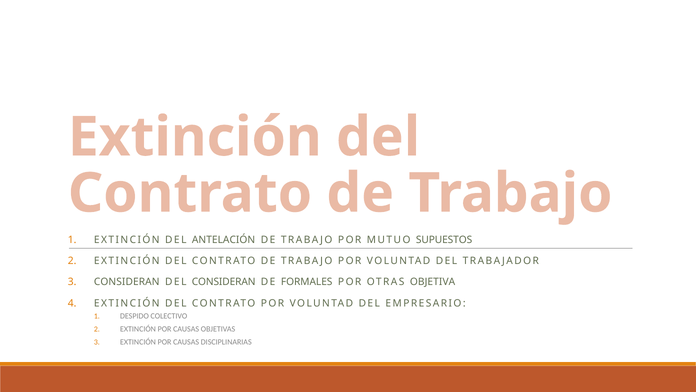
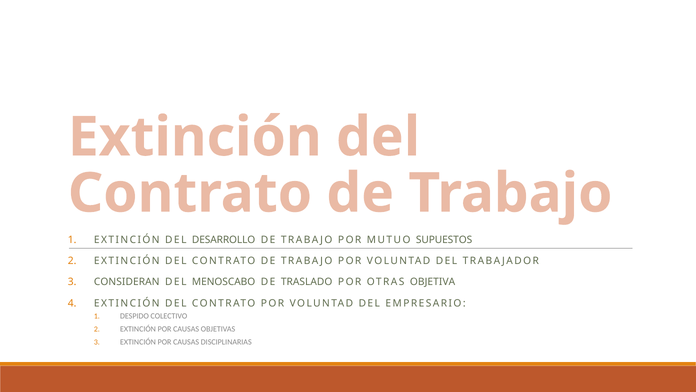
ANTELACIÓN: ANTELACIÓN -> DESARROLLO
DEL CONSIDERAN: CONSIDERAN -> MENOSCABO
FORMALES: FORMALES -> TRASLADO
